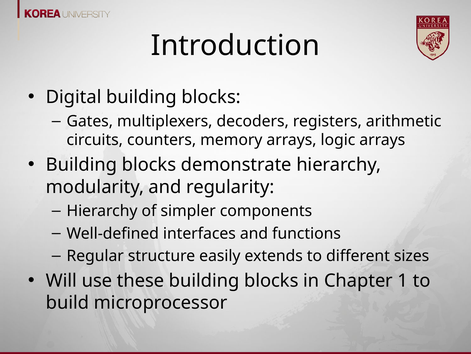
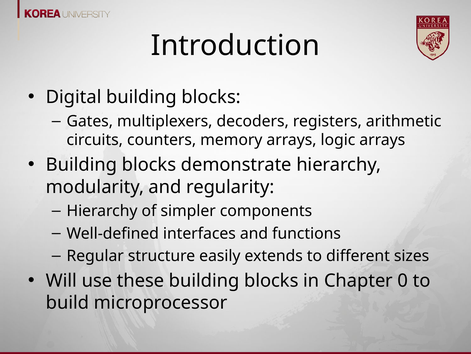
1: 1 -> 0
